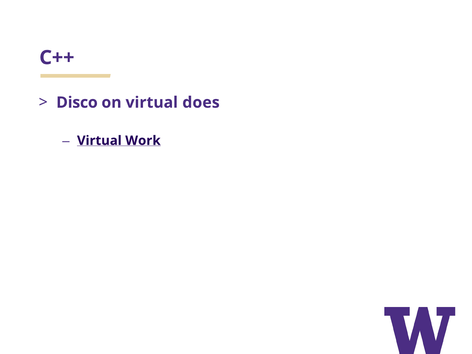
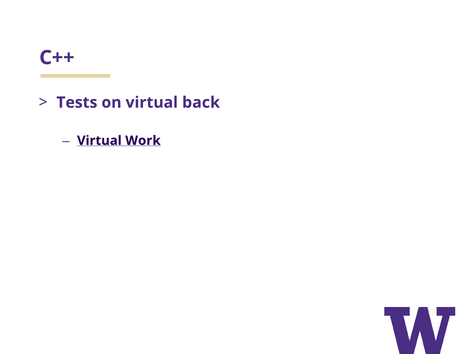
Disco: Disco -> Tests
does: does -> back
